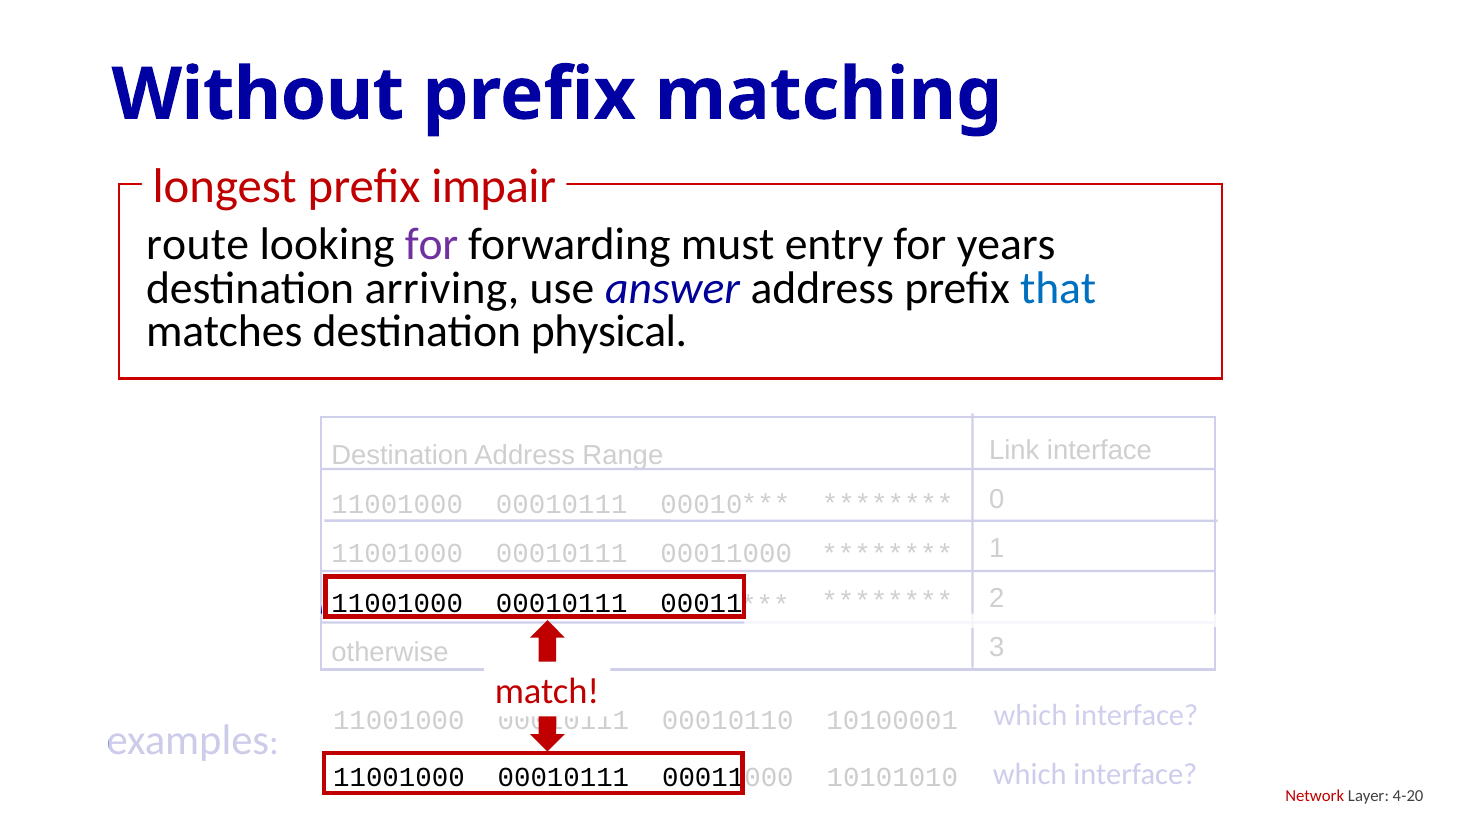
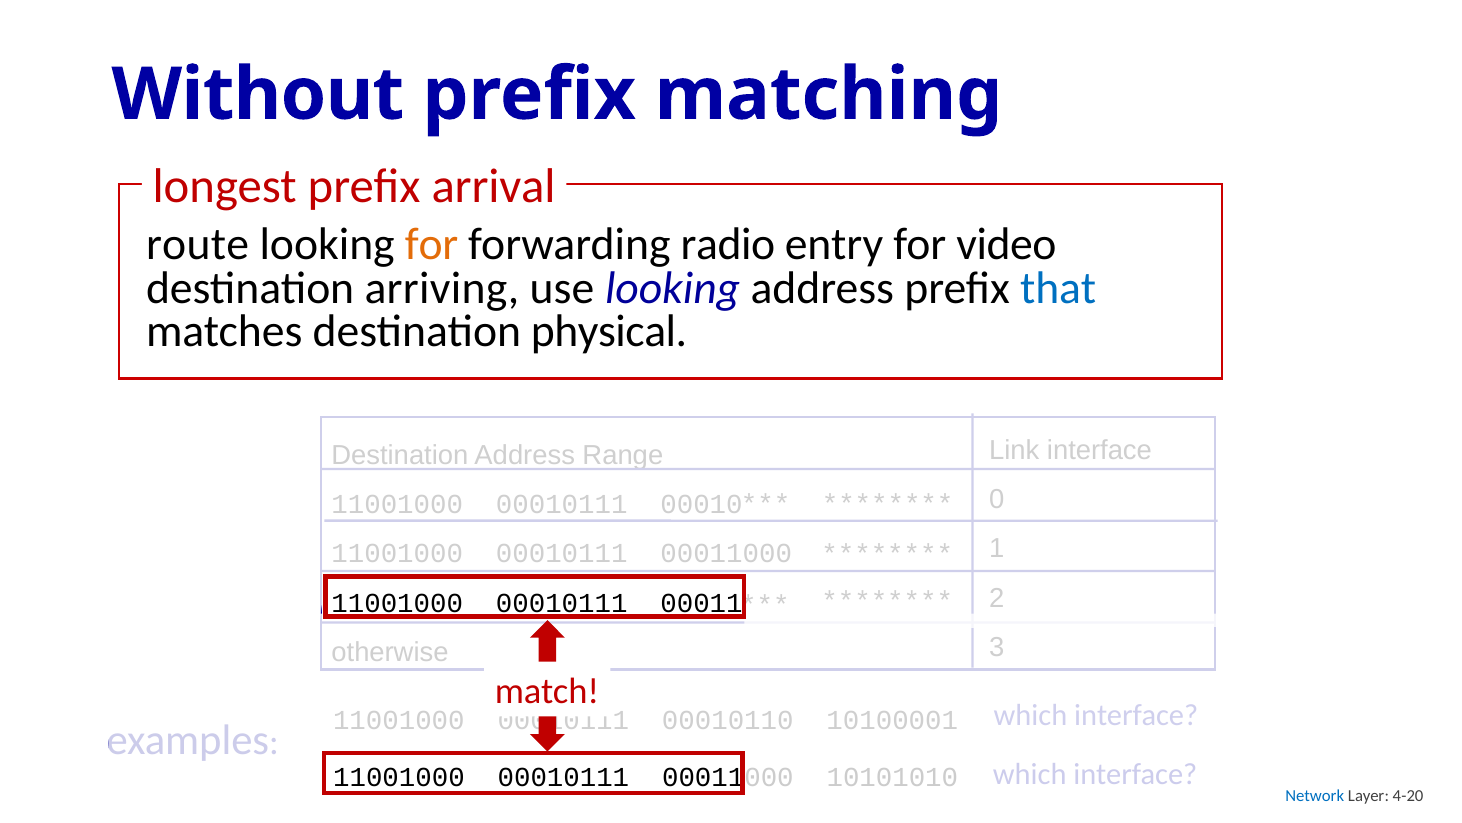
impair: impair -> arrival
for at (432, 244) colour: purple -> orange
must: must -> radio
years: years -> video
use answer: answer -> looking
Network colour: red -> blue
